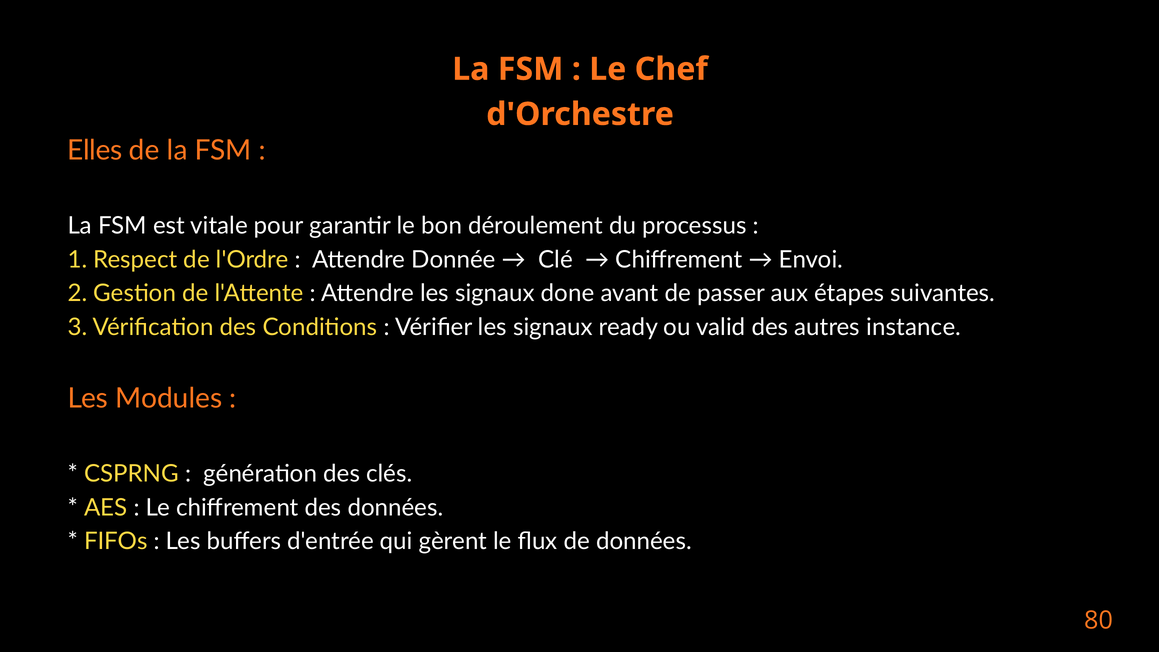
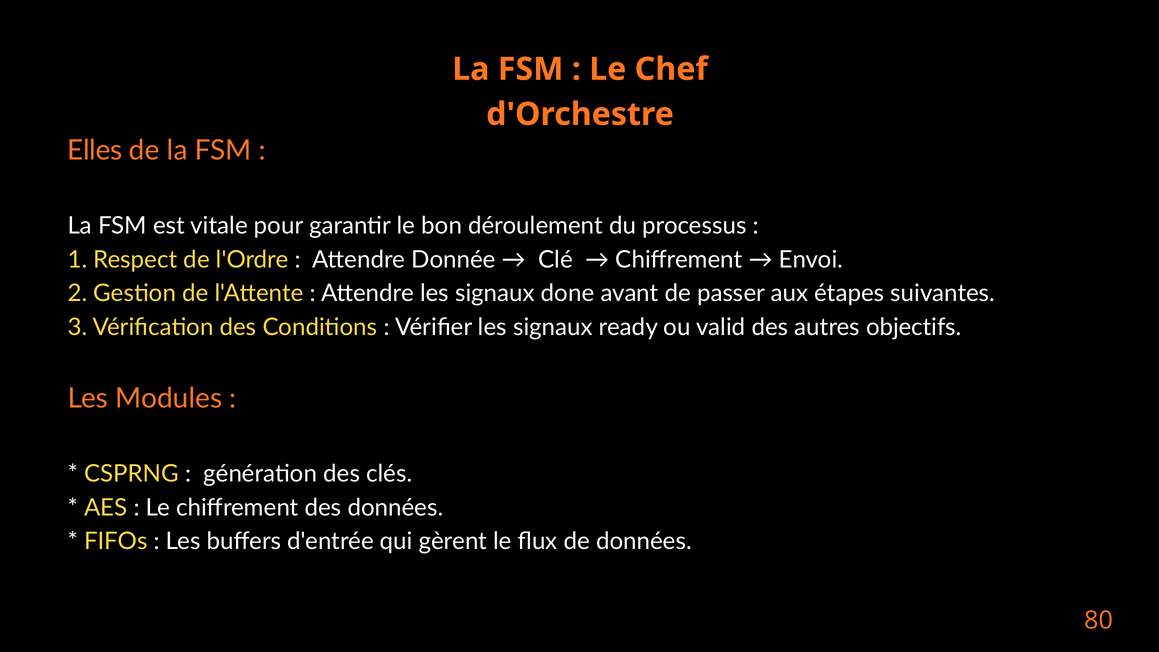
instance: instance -> objectifs
